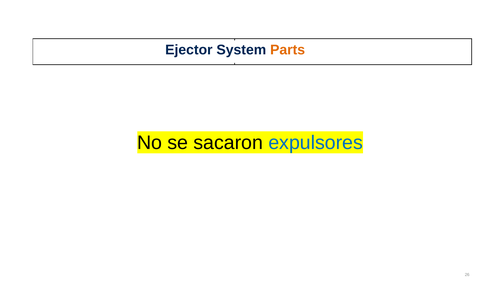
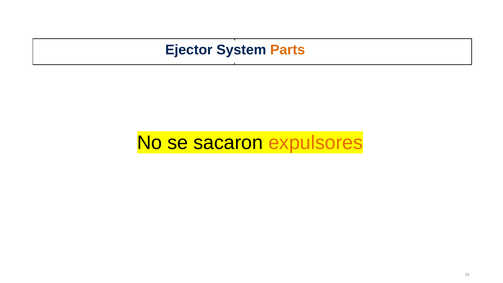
expulsores colour: blue -> orange
